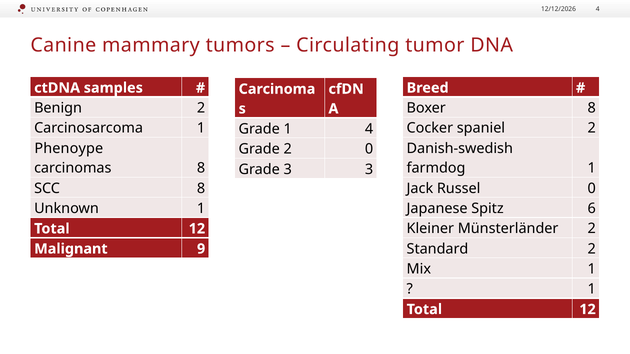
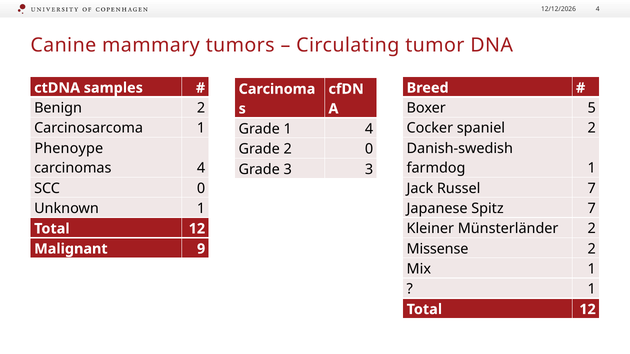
Boxer 8: 8 -> 5
carcinomas 8: 8 -> 4
SCC 8: 8 -> 0
Russel 0: 0 -> 7
Spitz 6: 6 -> 7
Standard: Standard -> Missense
